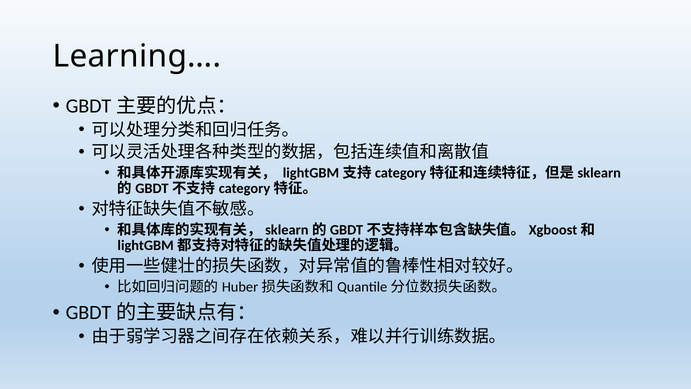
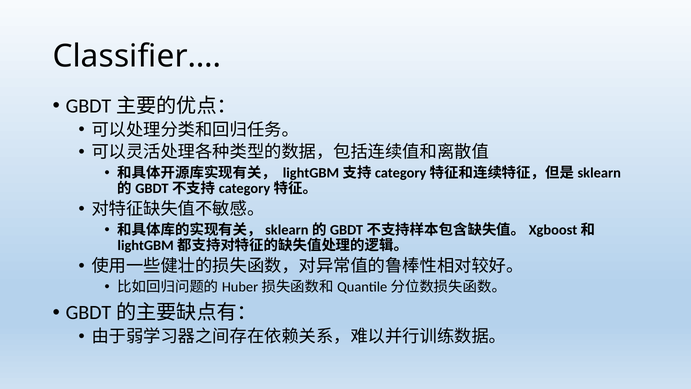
Learning…: Learning… -> Classifier…
